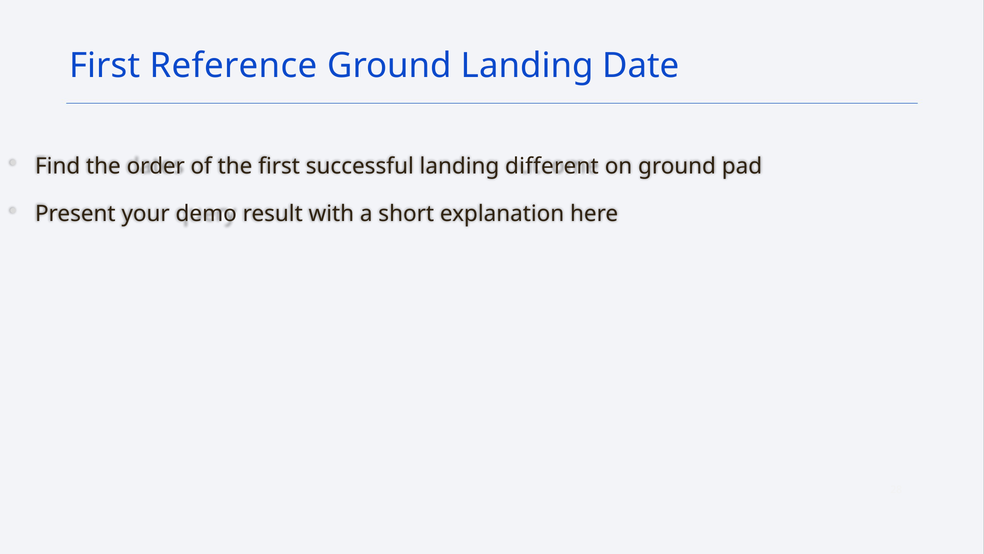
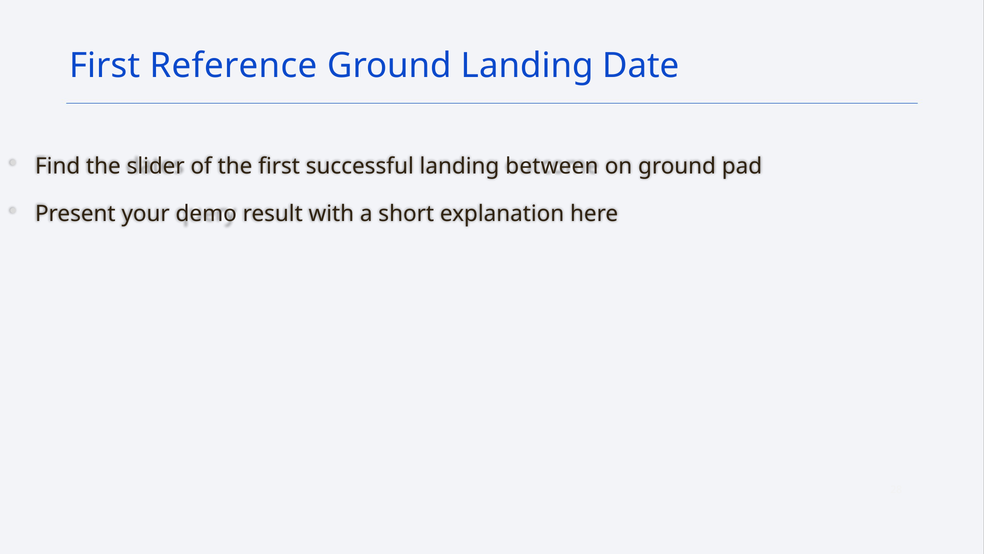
order: order -> slider
different: different -> between
